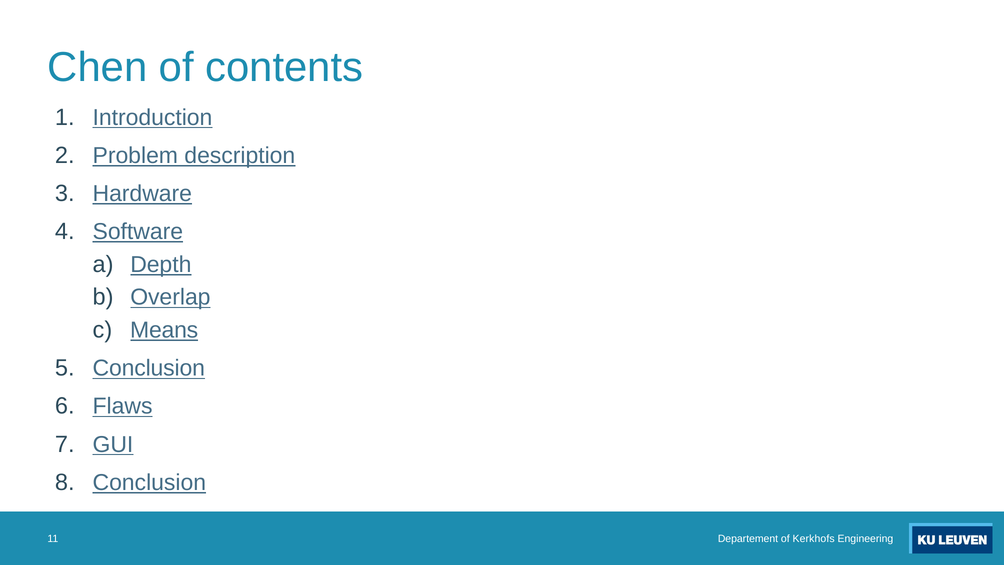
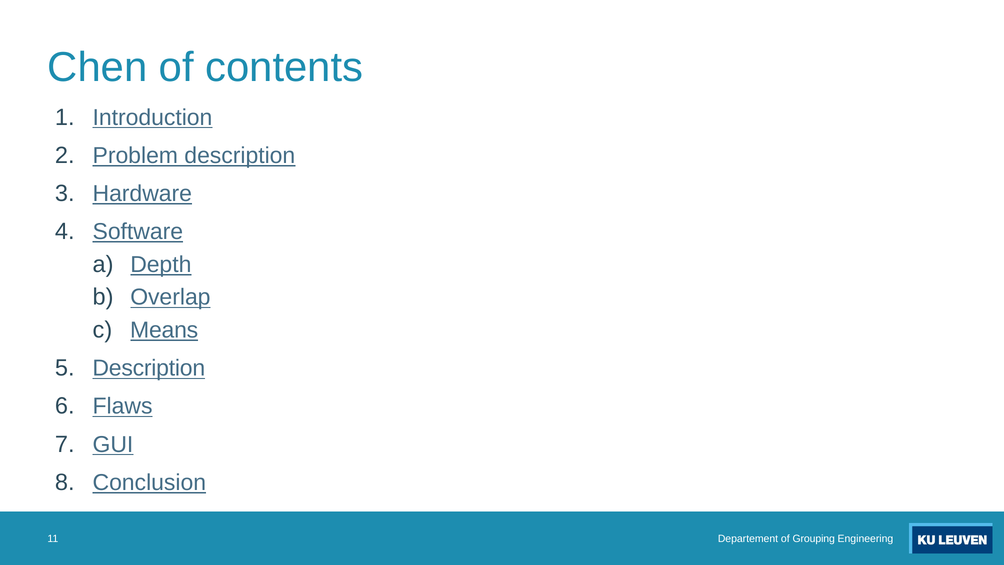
Conclusion at (149, 368): Conclusion -> Description
Kerkhofs: Kerkhofs -> Grouping
